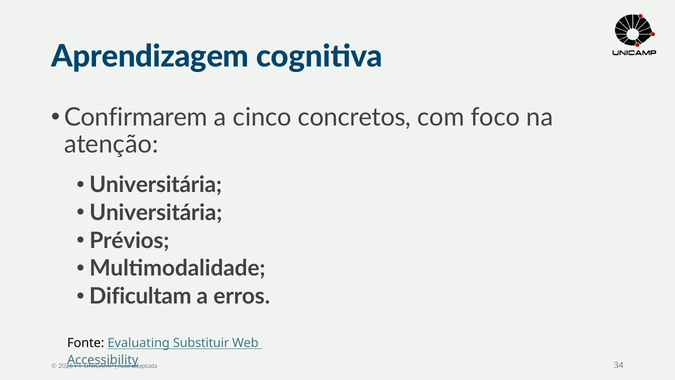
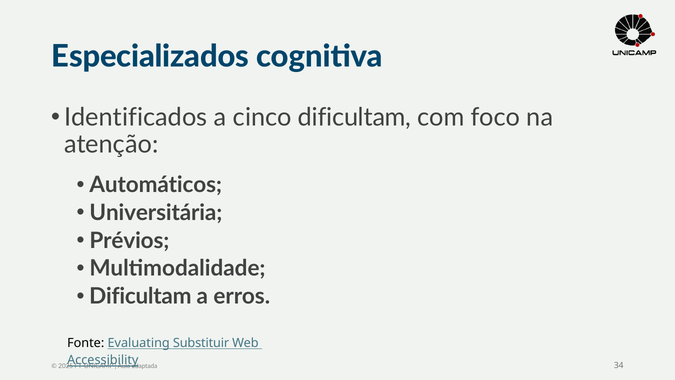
Aprendizagem: Aprendizagem -> Especializados
Confirmarem: Confirmarem -> Identificados
cinco concretos: concretos -> dificultam
Universitária at (156, 185): Universitária -> Automáticos
